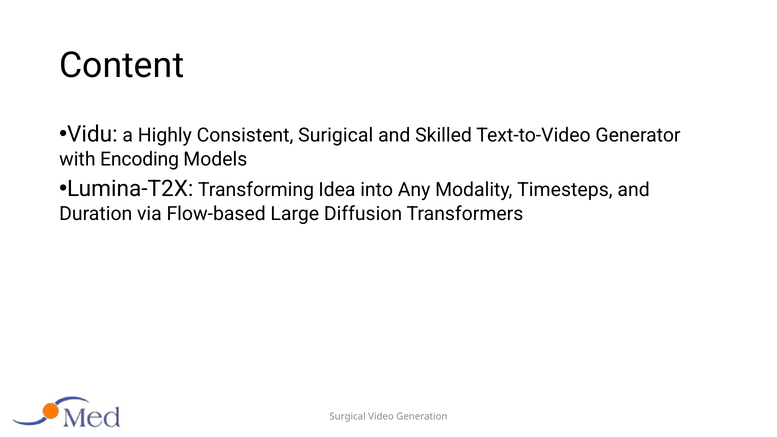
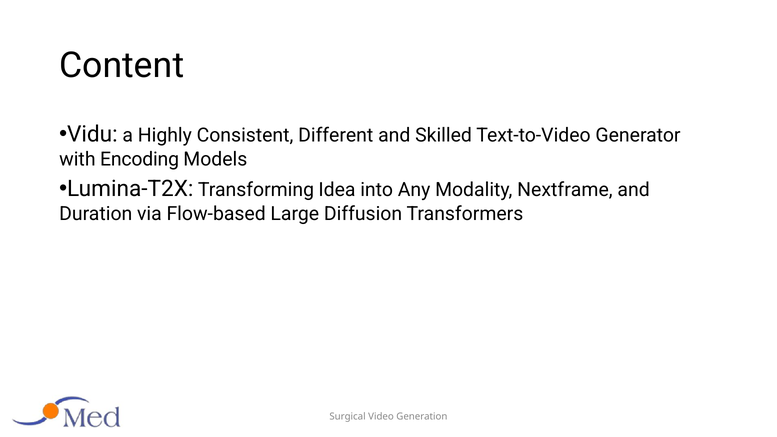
Surigical: Surigical -> Different
Timesteps: Timesteps -> Nextframe
